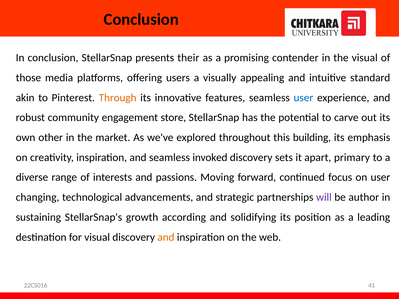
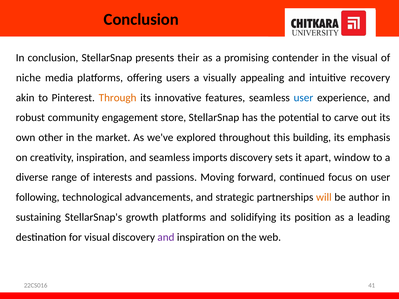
those: those -> niche
standard: standard -> recovery
invoked: invoked -> imports
primary: primary -> window
changing: changing -> following
will colour: purple -> orange
growth according: according -> platforms
and at (166, 237) colour: orange -> purple
